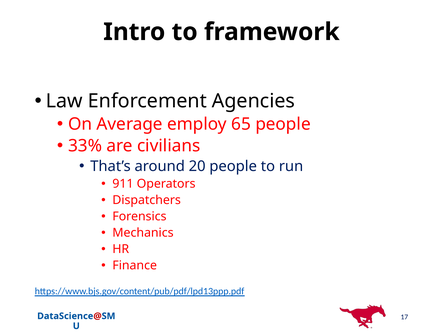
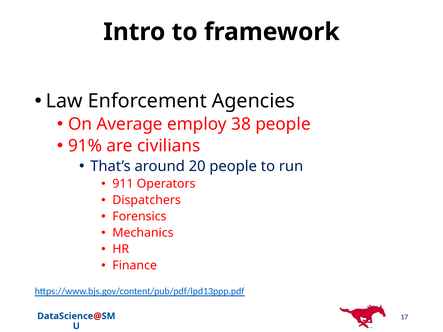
65: 65 -> 38
33%: 33% -> 91%
